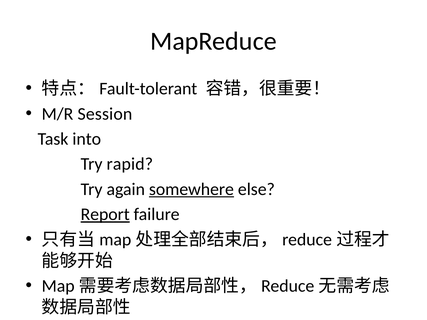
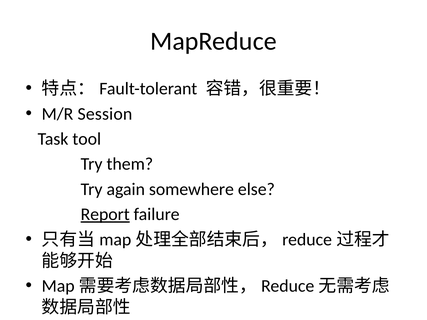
into: into -> tool
rapid: rapid -> them
somewhere underline: present -> none
